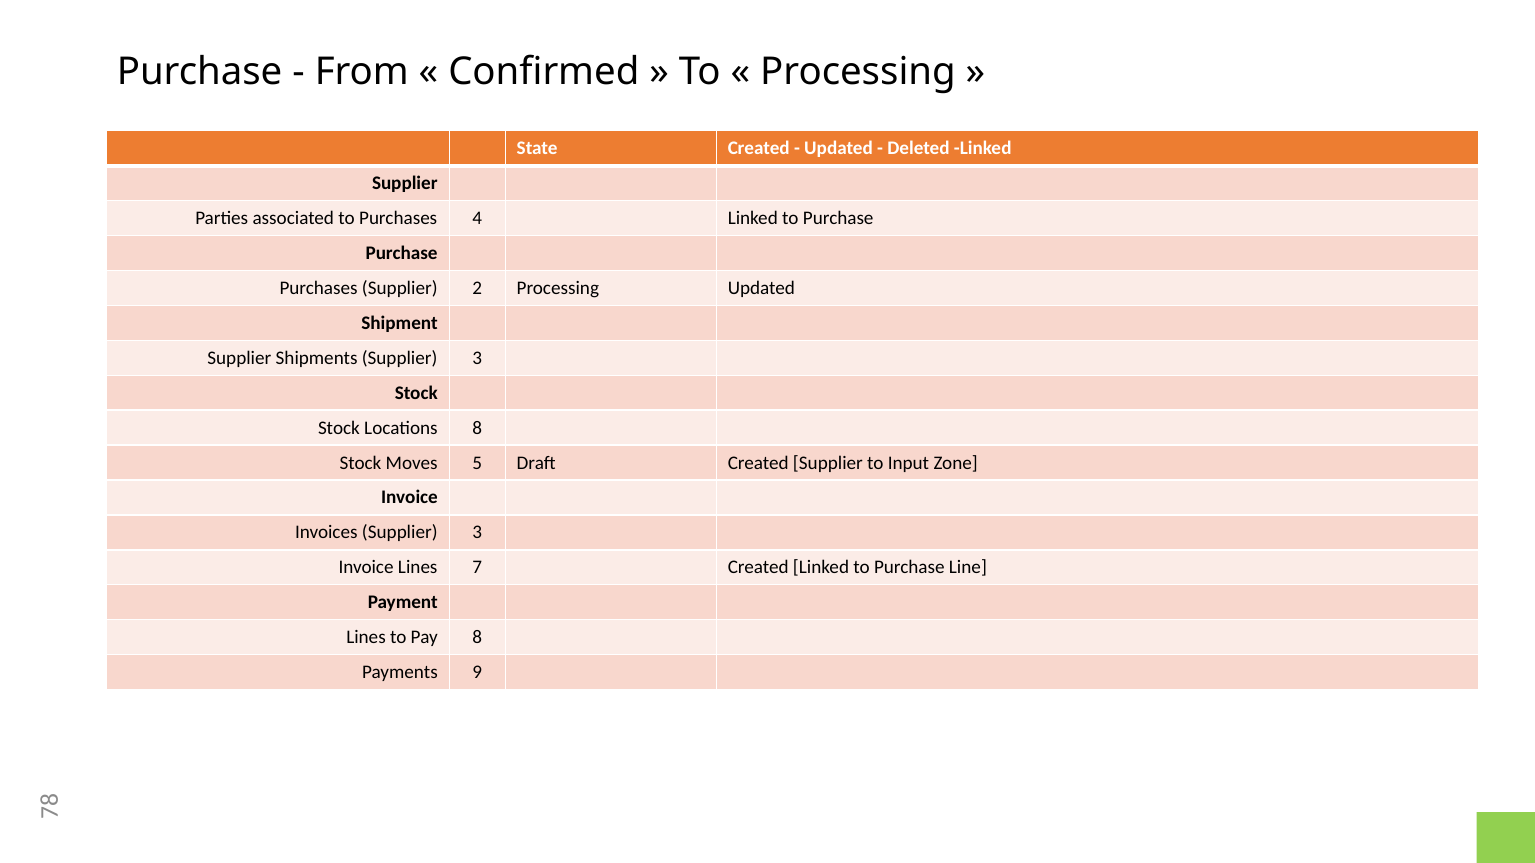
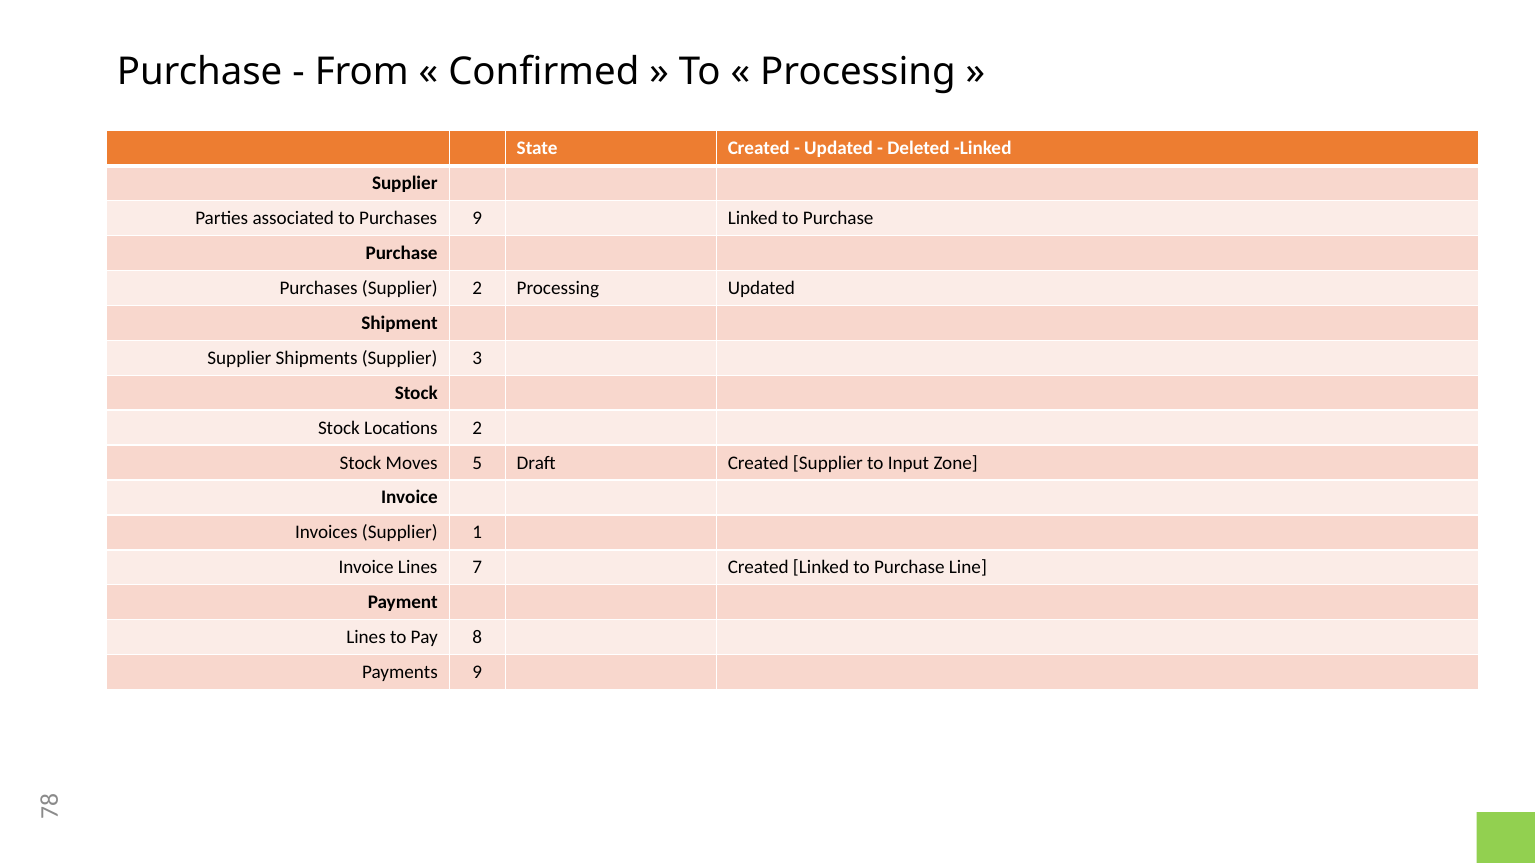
Purchases 4: 4 -> 9
Locations 8: 8 -> 2
Invoices Supplier 3: 3 -> 1
